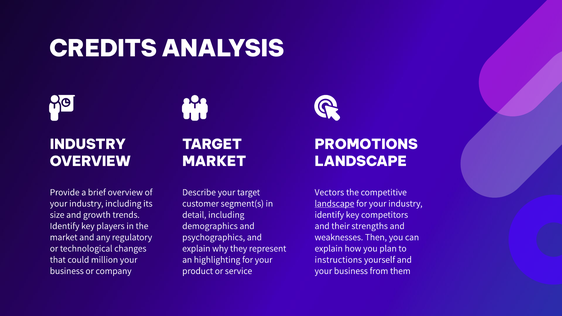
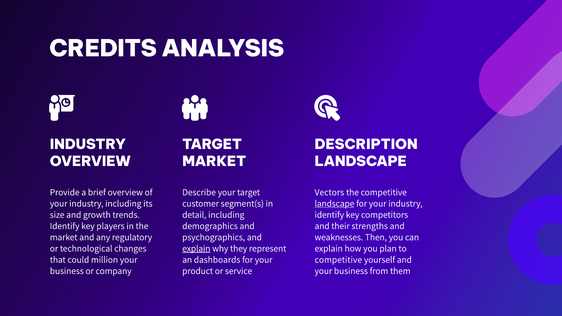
PROMOTIONS: PROMOTIONS -> DESCRIPTION
explain at (196, 249) underline: none -> present
highlighting: highlighting -> dashboards
instructions at (338, 260): instructions -> competitive
